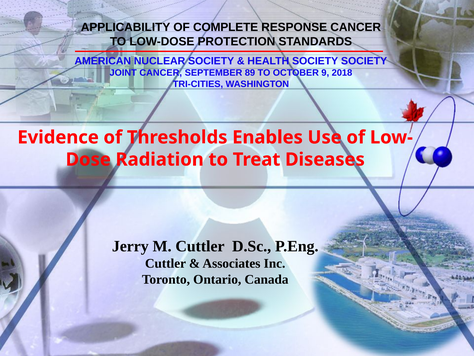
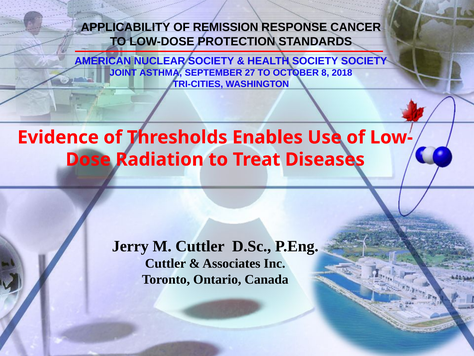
COMPLETE: COMPLETE -> REMISSION
JOINT CANCER: CANCER -> ASTHMA
89: 89 -> 27
9: 9 -> 8
